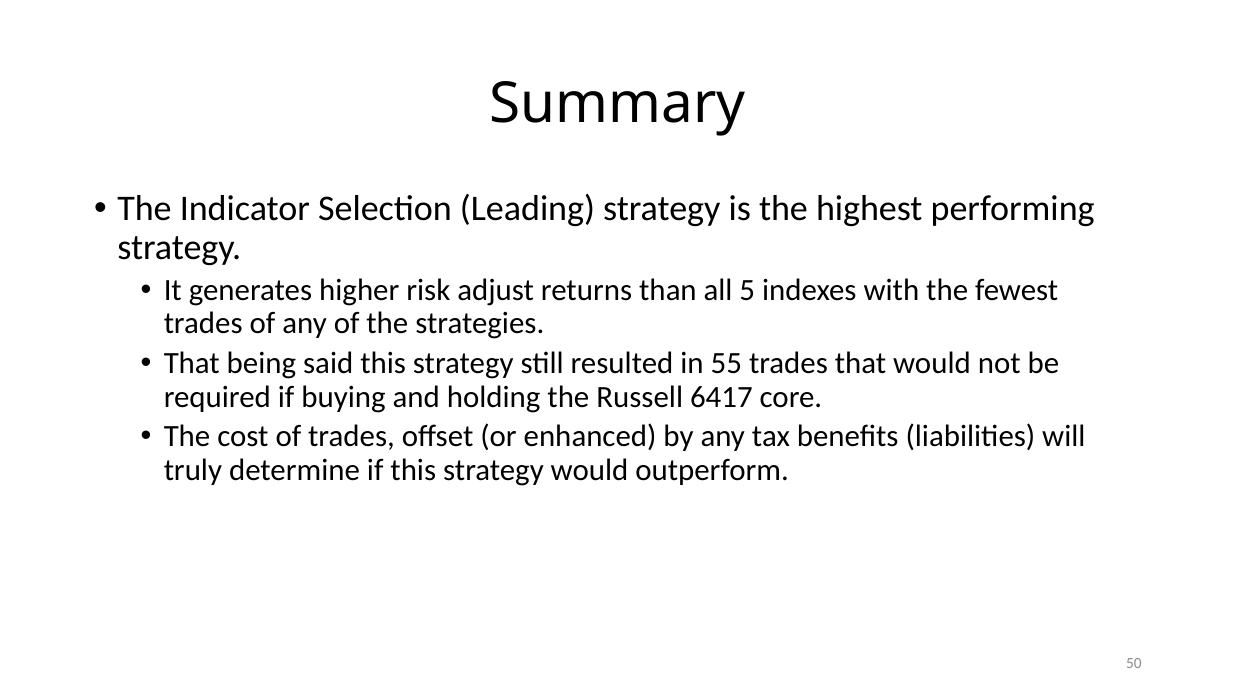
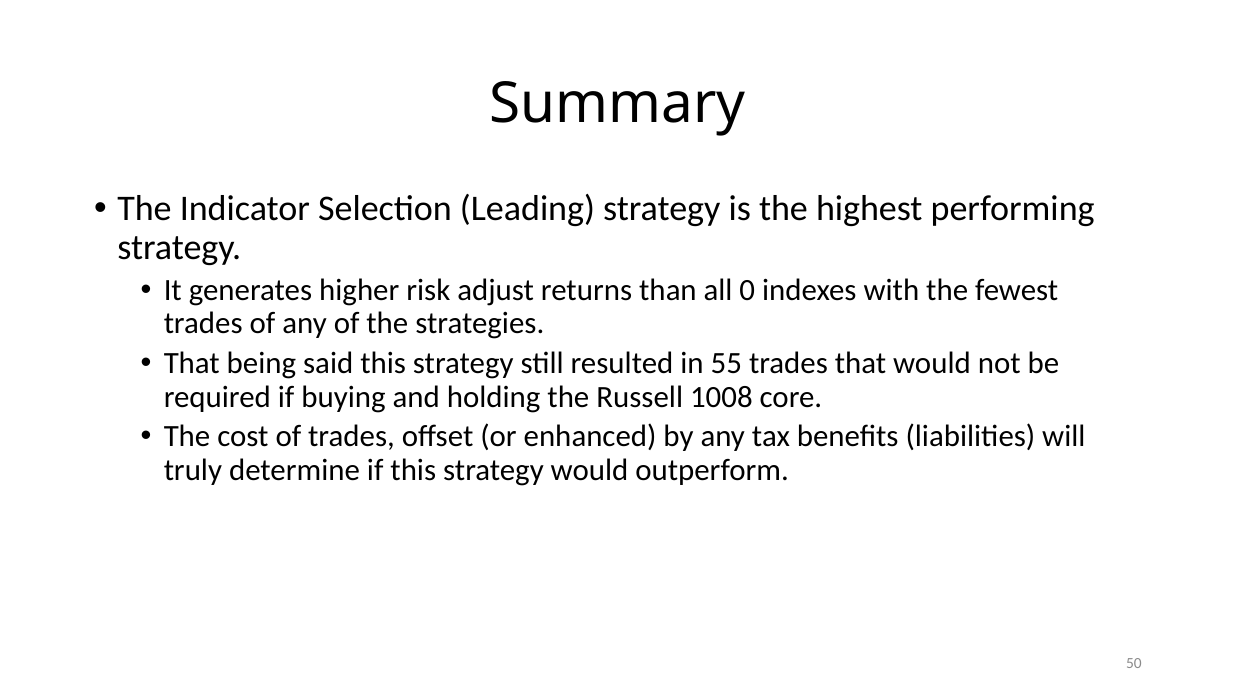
5: 5 -> 0
6417: 6417 -> 1008
